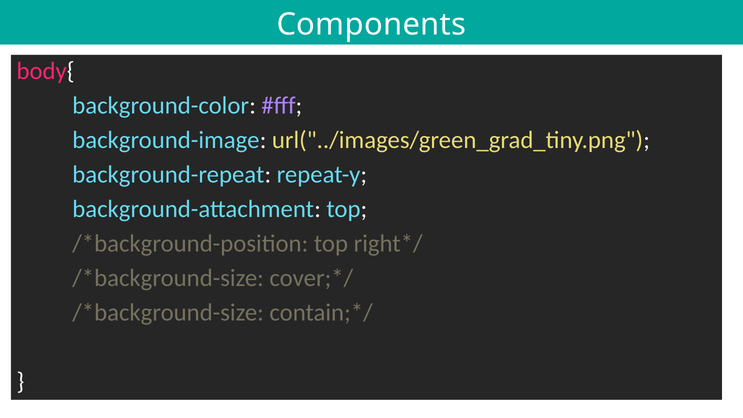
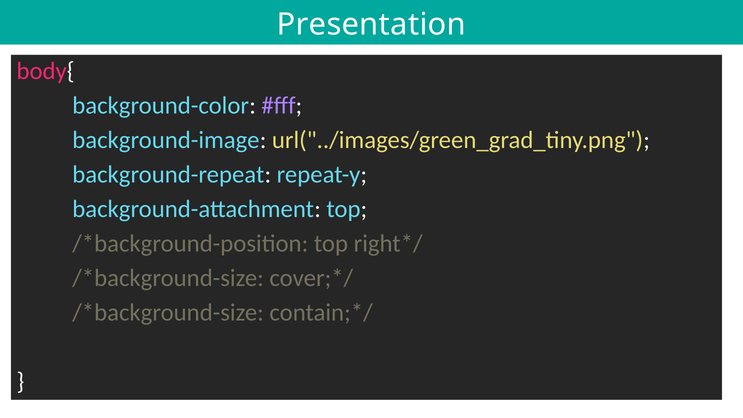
Components: Components -> Presentation
